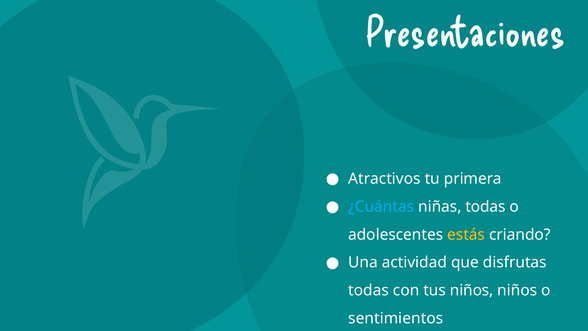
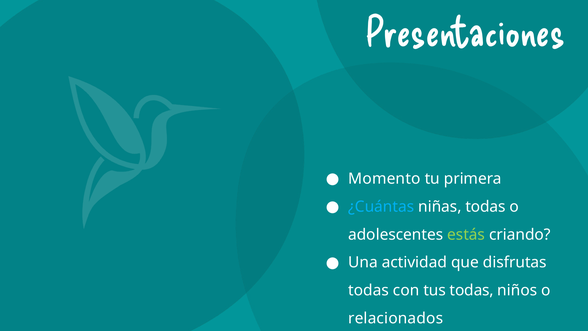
Atractivos: Atractivos -> Momento
estás colour: yellow -> light green
tus niños: niños -> todas
sentimientos: sentimientos -> relacionados
